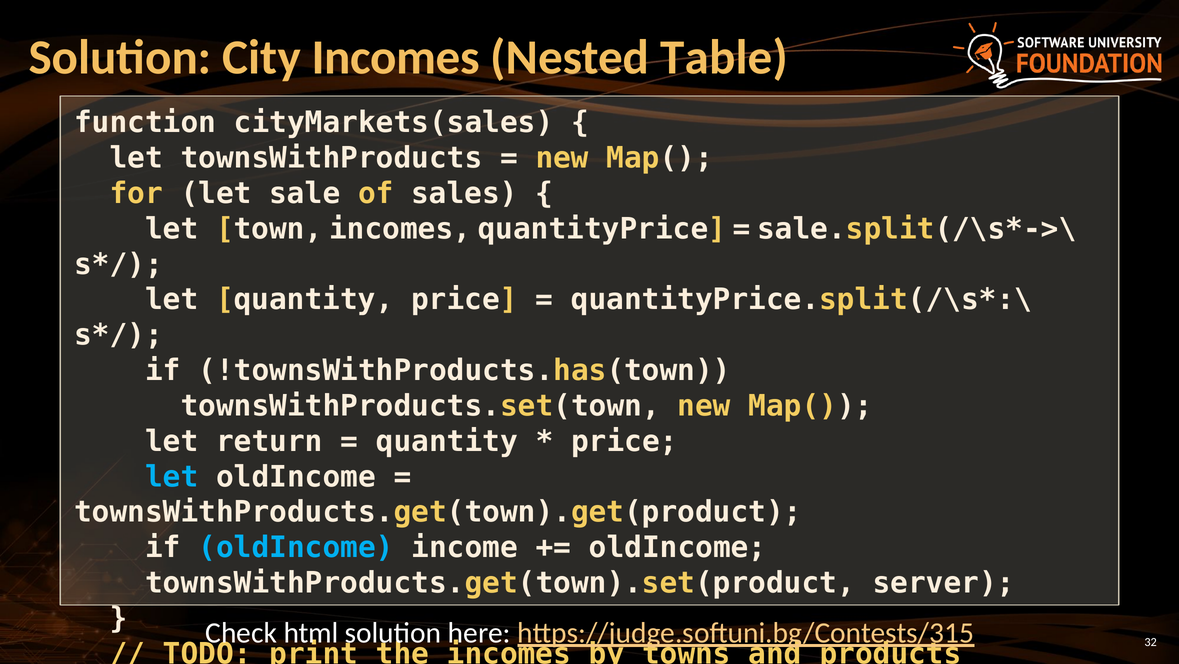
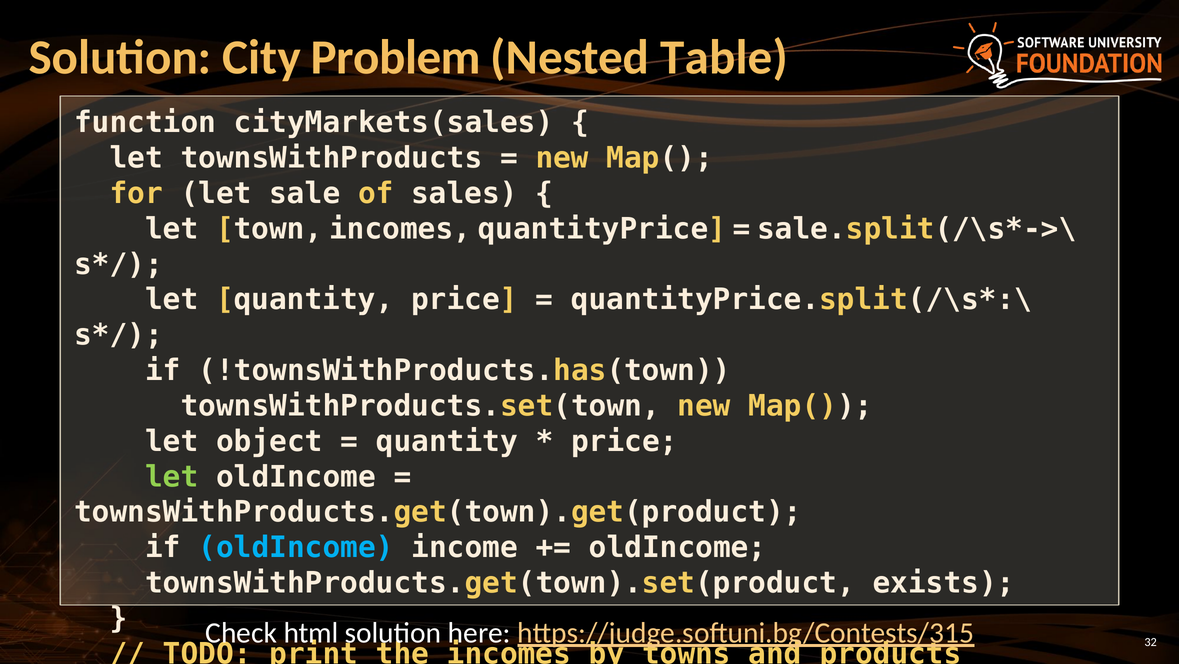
City Incomes: Incomes -> Problem
return: return -> object
let at (172, 476) colour: light blue -> light green
server: server -> exists
